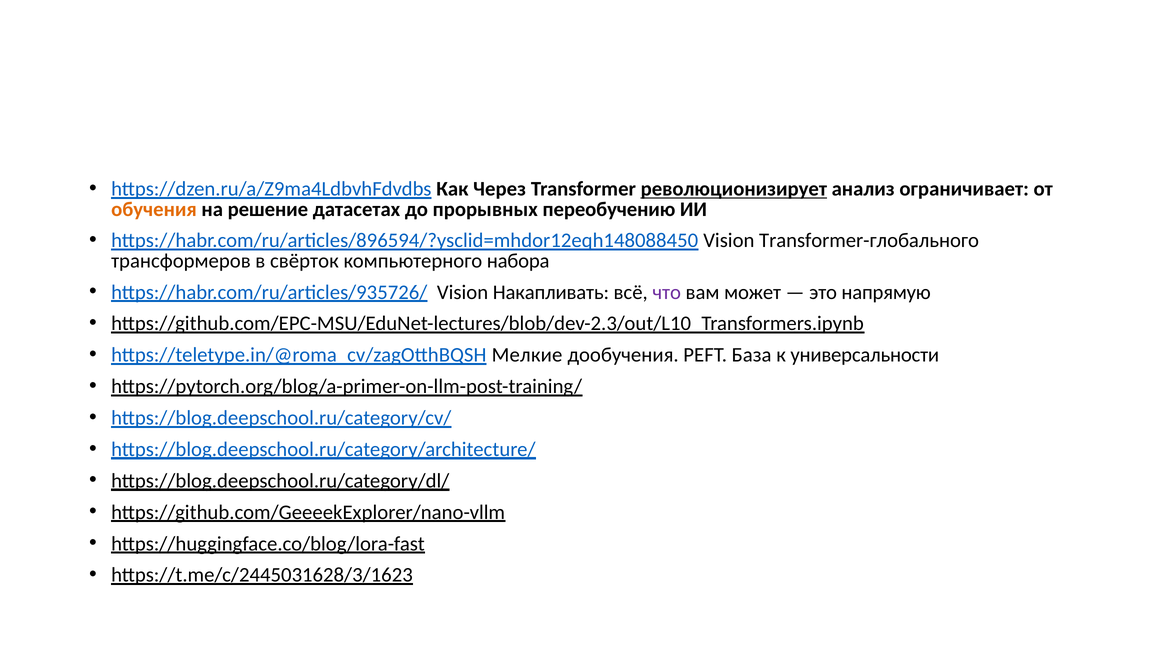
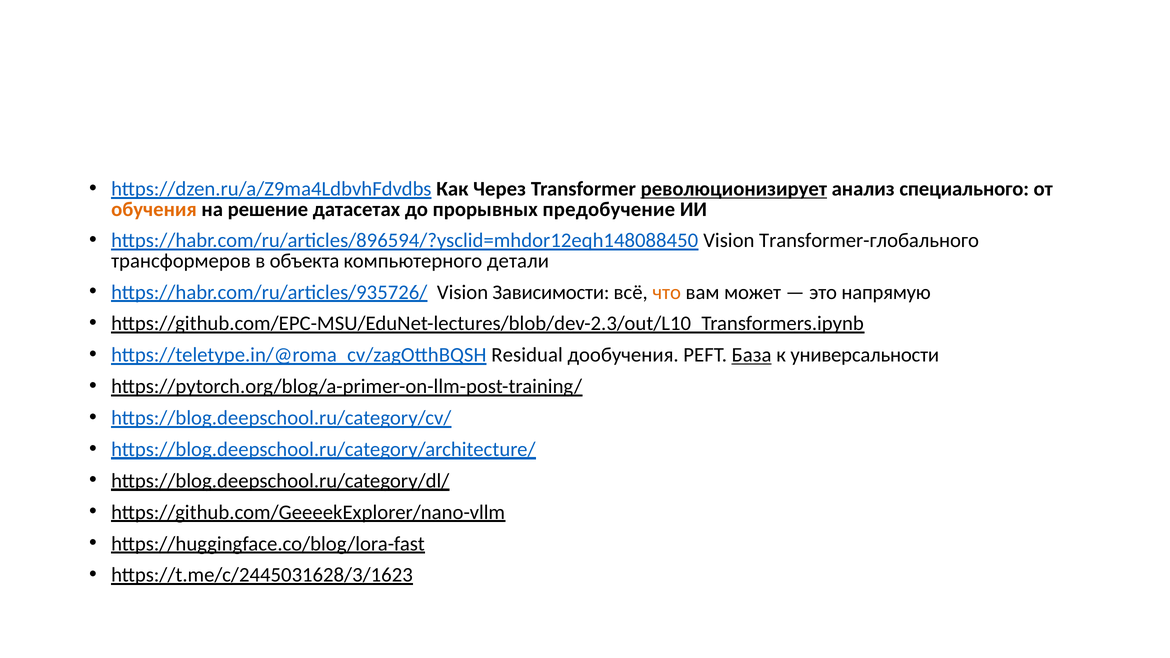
ограничивает: ограничивает -> специального
переобучению: переобучению -> предобучение
свёрток: свёрток -> объекта
набора: набора -> детали
Накапливать: Накапливать -> Зависимости
что colour: purple -> orange
Мелкие: Мелкие -> Residual
База underline: none -> present
